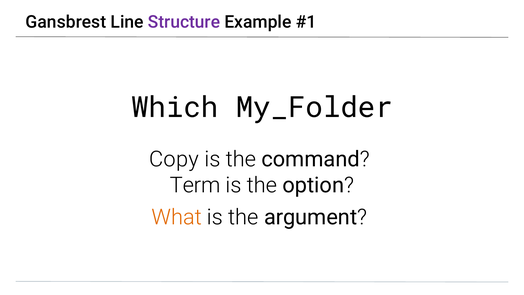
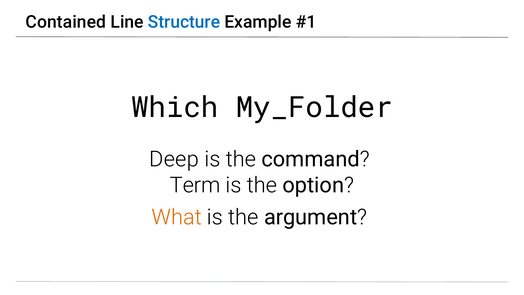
Gansbrest: Gansbrest -> Contained
Structure colour: purple -> blue
Copy: Copy -> Deep
